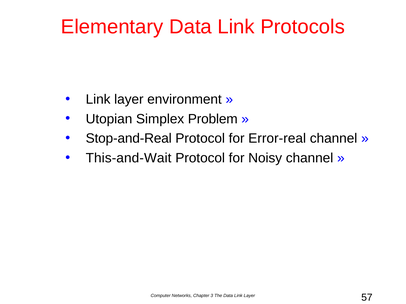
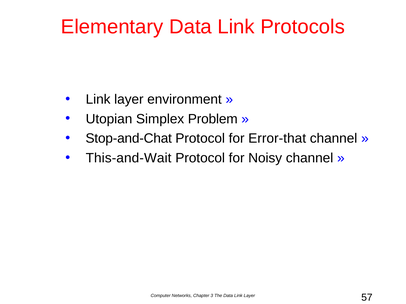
Stop-and-Real: Stop-and-Real -> Stop-and-Chat
Error-real: Error-real -> Error-that
